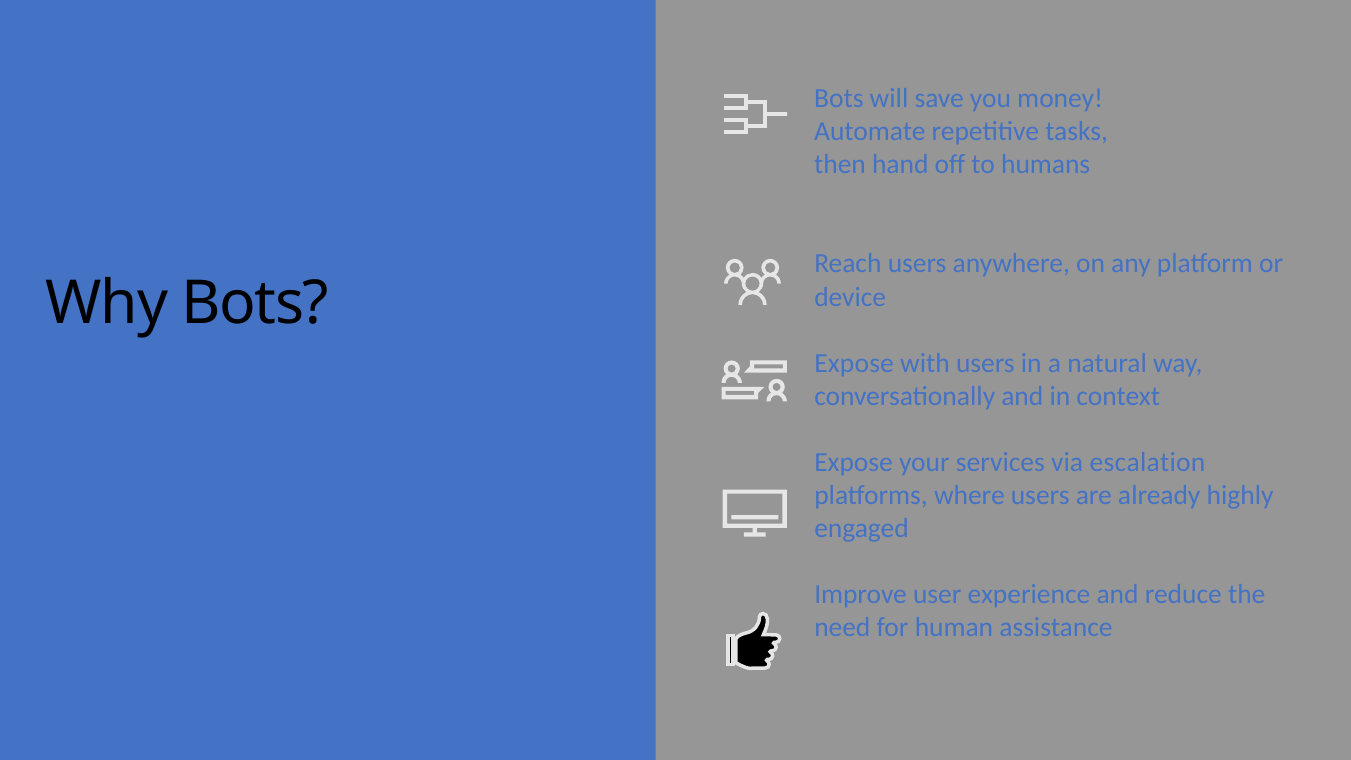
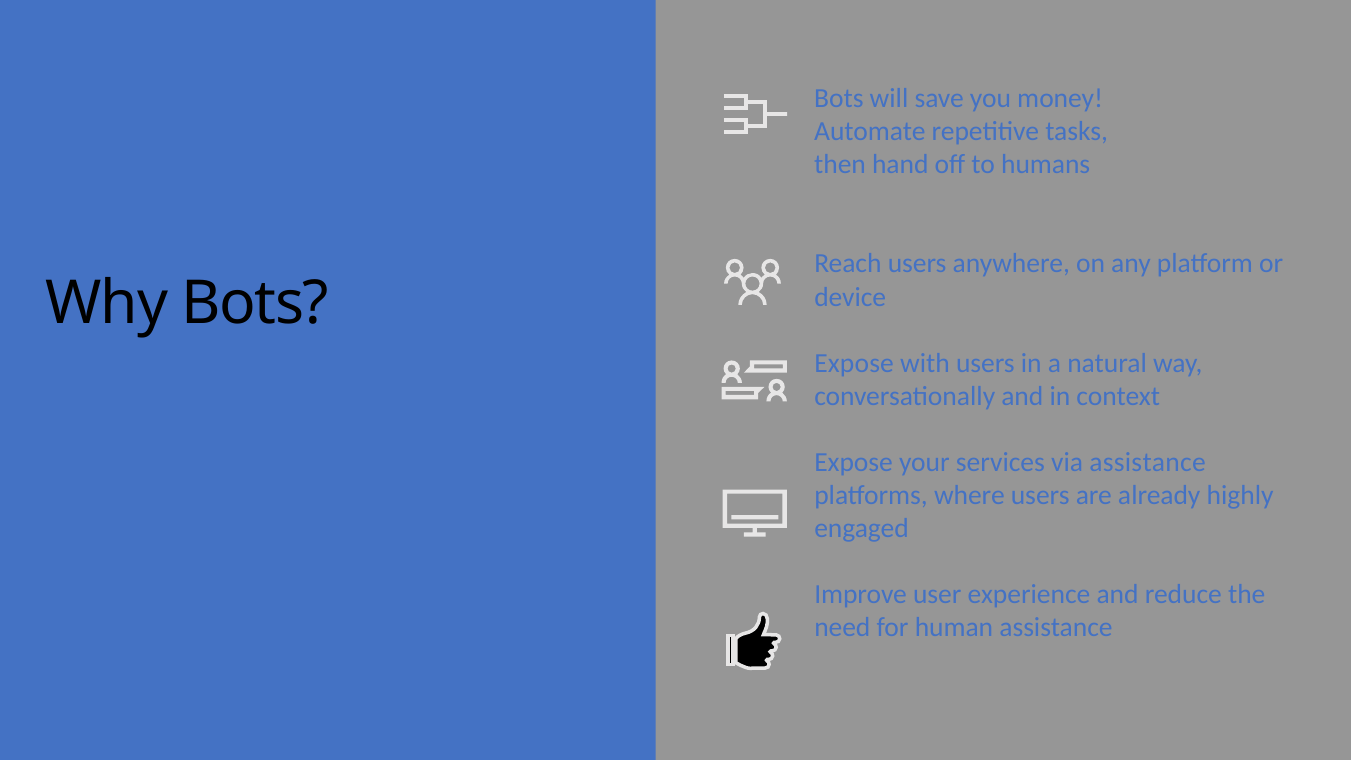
via escalation: escalation -> assistance
